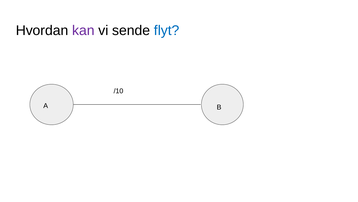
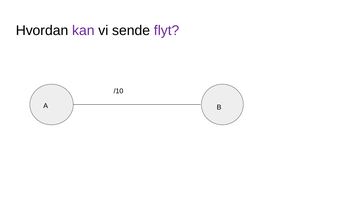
flyt colour: blue -> purple
